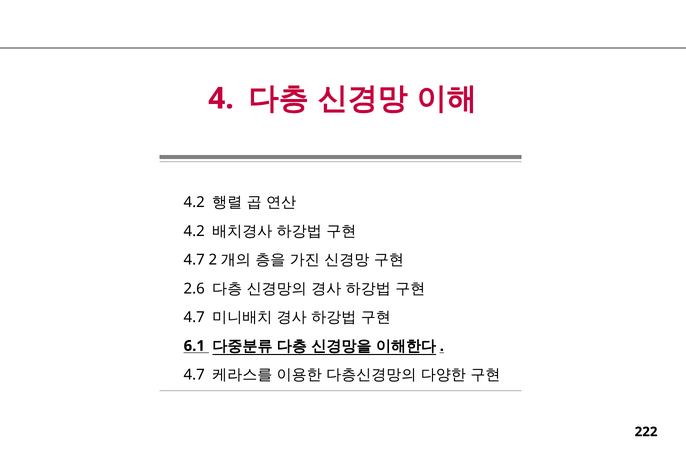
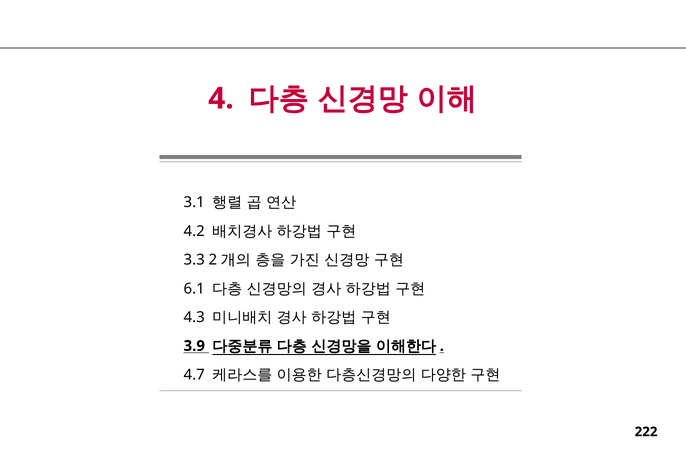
4.2 at (194, 203): 4.2 -> 3.1
4.7 at (194, 260): 4.7 -> 3.3
2.6: 2.6 -> 6.1
4.7 at (194, 318): 4.7 -> 4.3
6.1: 6.1 -> 3.9
